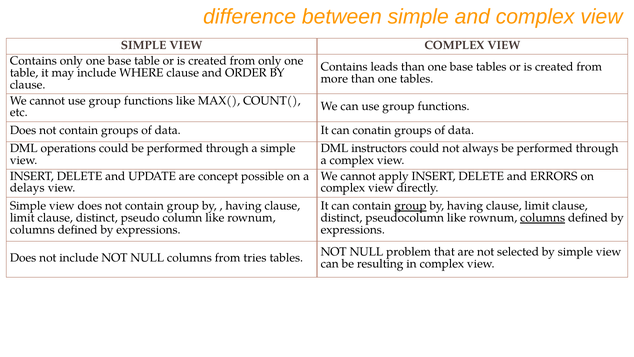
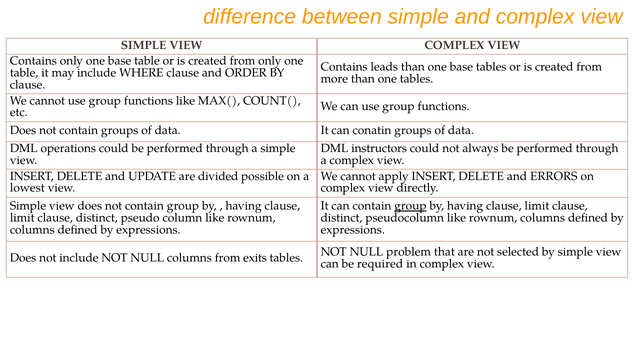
concept: concept -> divided
delays: delays -> lowest
columns at (543, 218) underline: present -> none
tries: tries -> exits
resulting: resulting -> required
